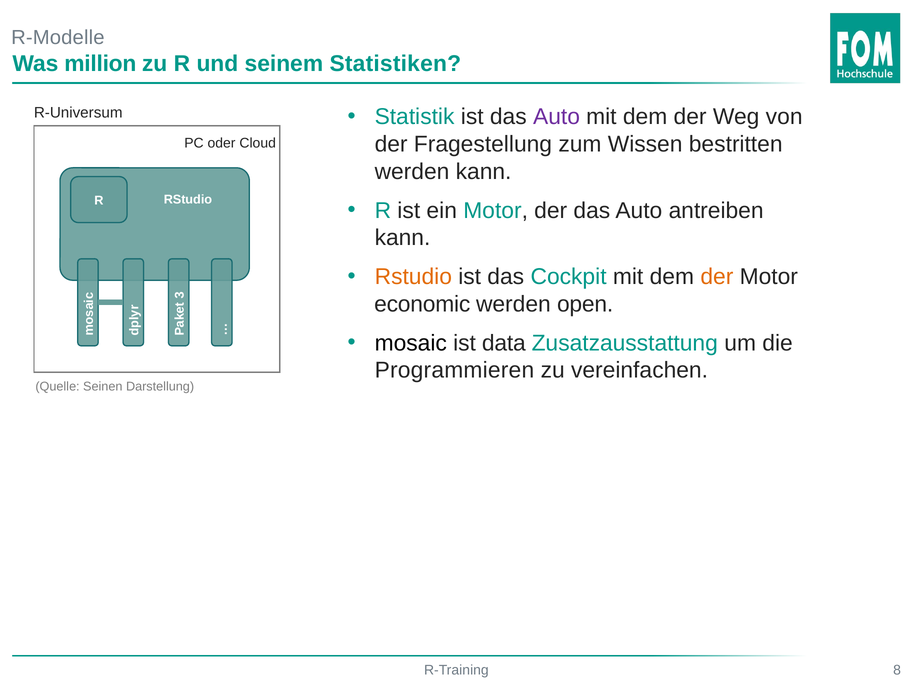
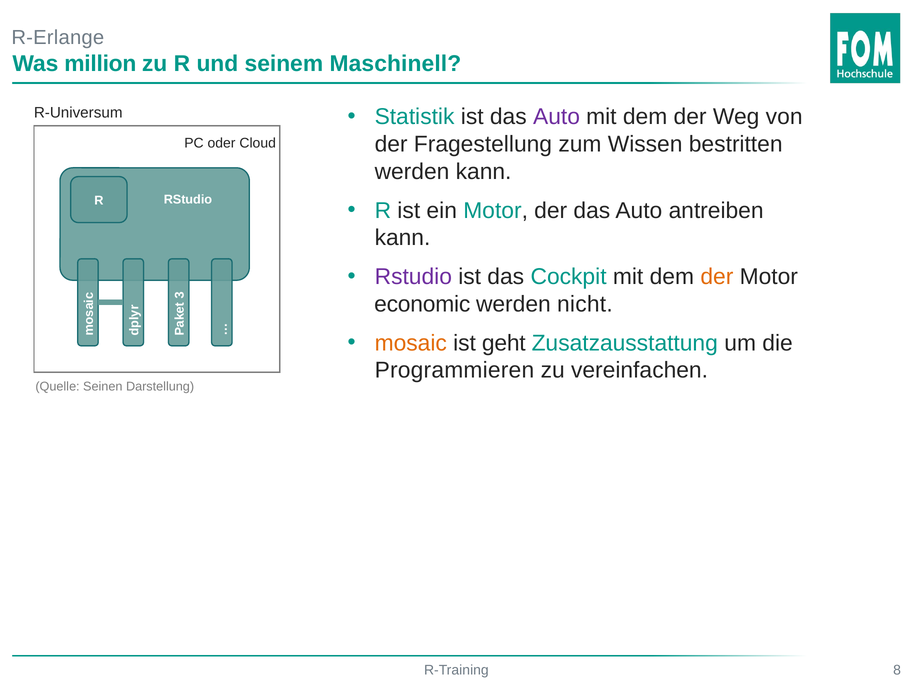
R-Modelle: R-Modelle -> R-Erlange
Statistiken: Statistiken -> Maschinell
Rstudio at (413, 277) colour: orange -> purple
open: open -> nicht
mosaic colour: black -> orange
data: data -> geht
